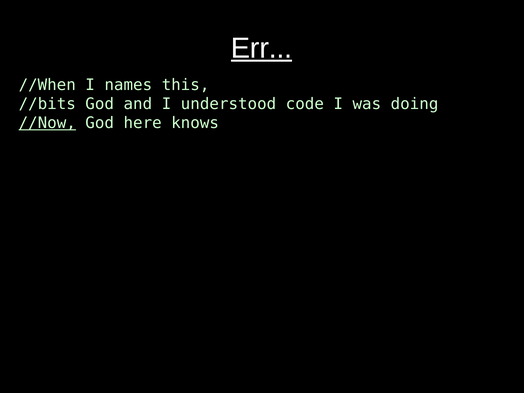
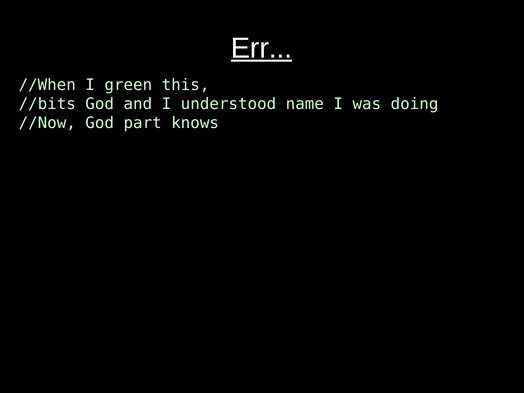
names: names -> green
code: code -> name
//Now underline: present -> none
here: here -> part
